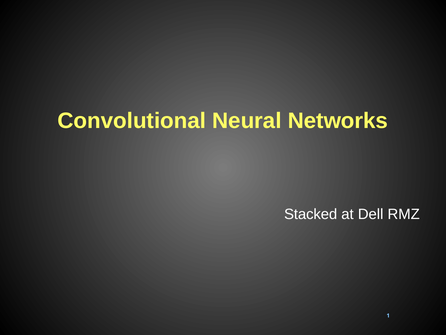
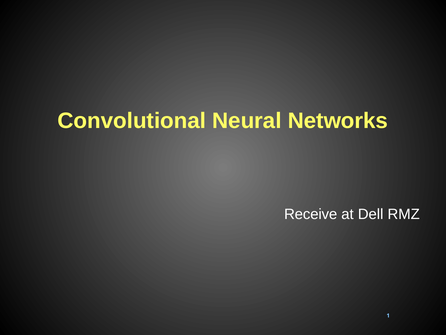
Stacked: Stacked -> Receive
